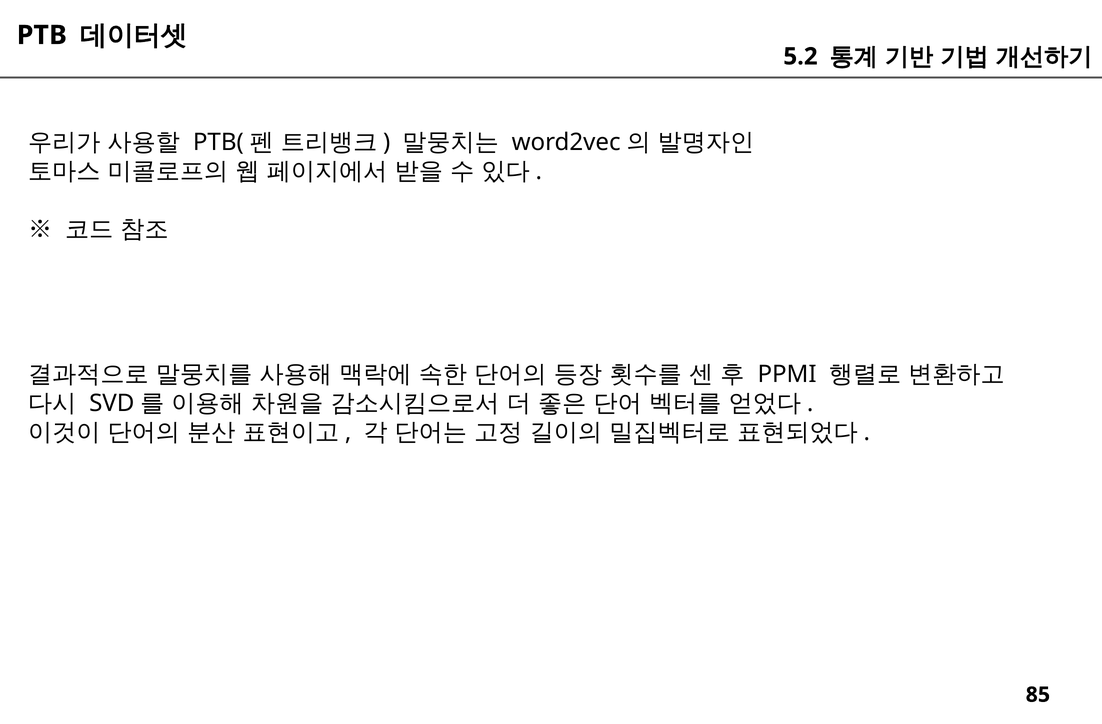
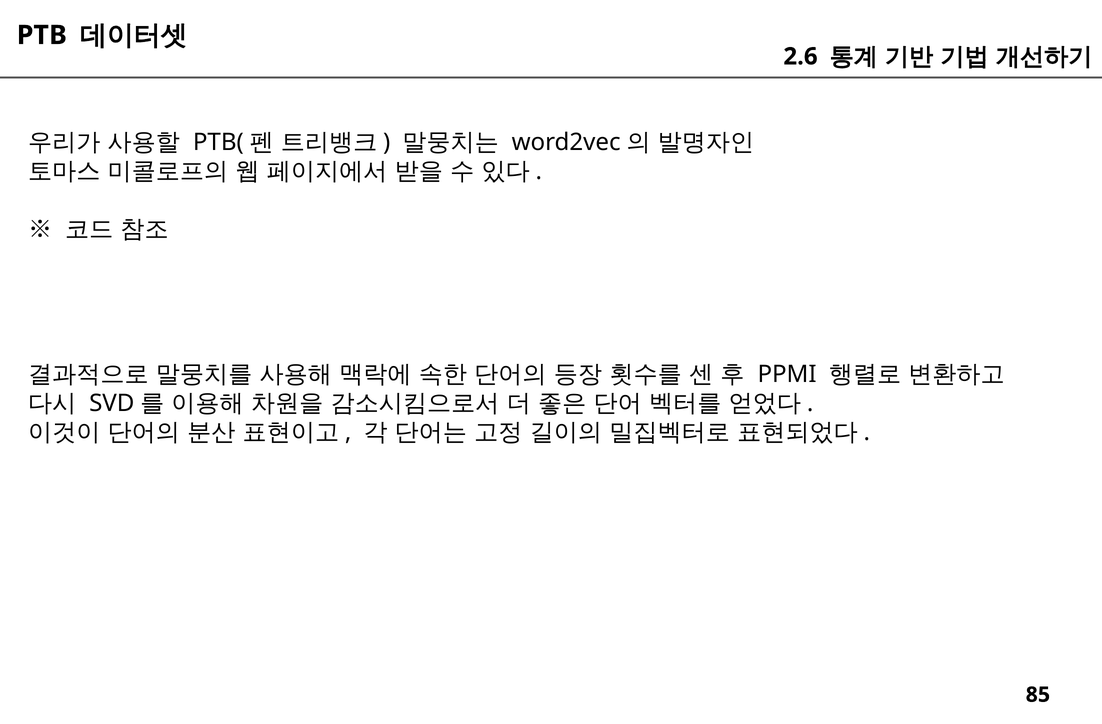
5.2: 5.2 -> 2.6
